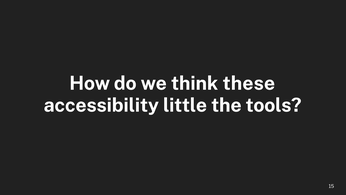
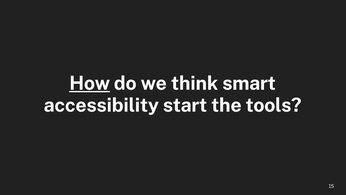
How underline: none -> present
these: these -> smart
little: little -> start
